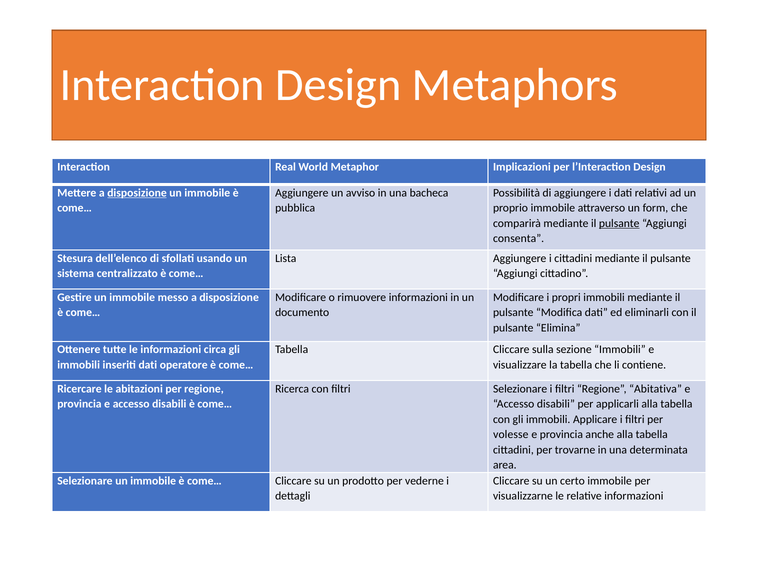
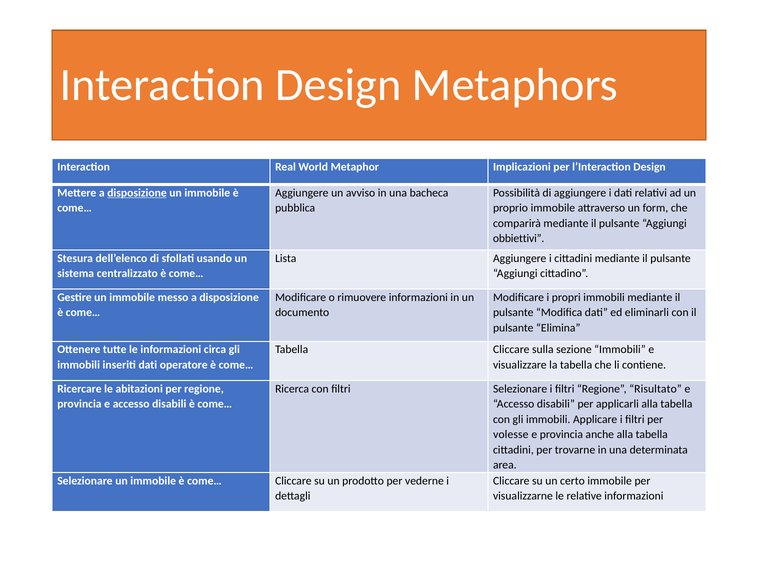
pulsante at (619, 223) underline: present -> none
consenta: consenta -> obbiettivi
Abitativa: Abitativa -> Risultato
